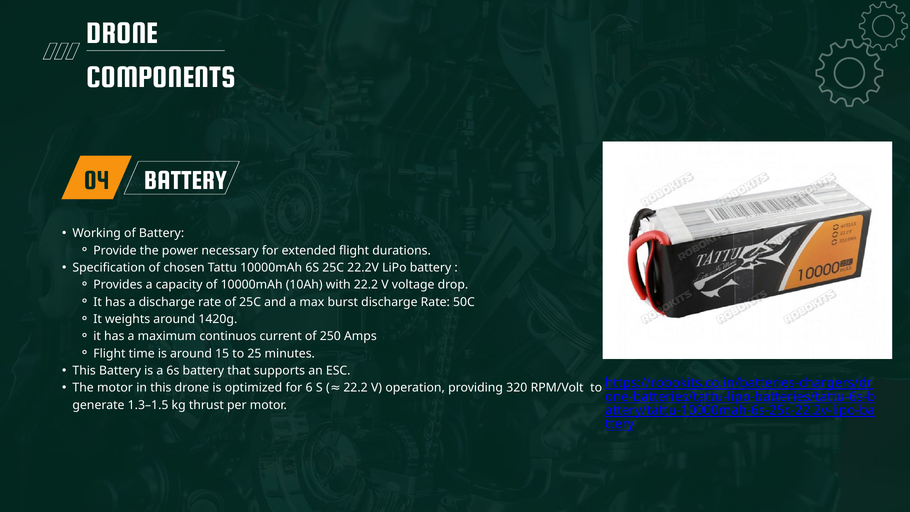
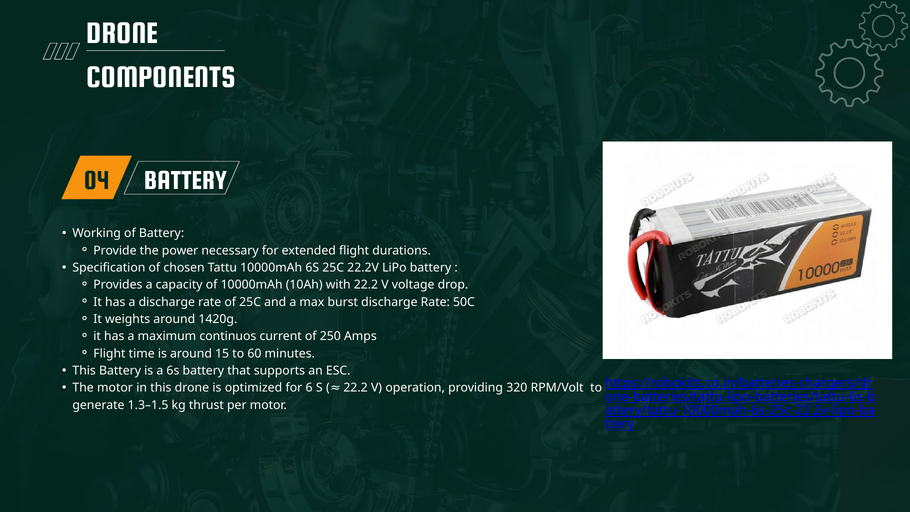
25: 25 -> 60
